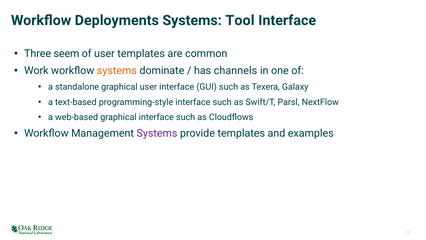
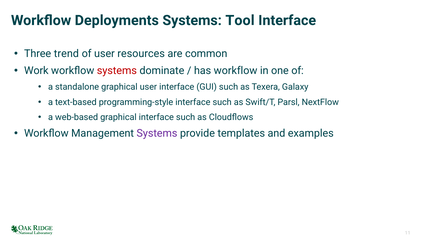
seem: seem -> trend
user templates: templates -> resources
systems at (117, 71) colour: orange -> red
has channels: channels -> workflow
